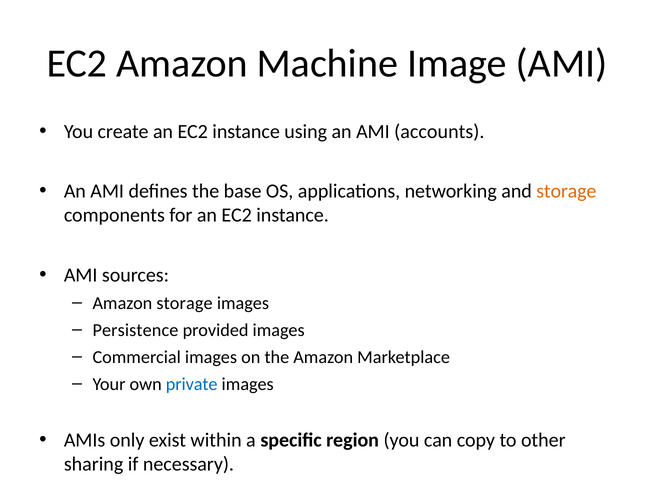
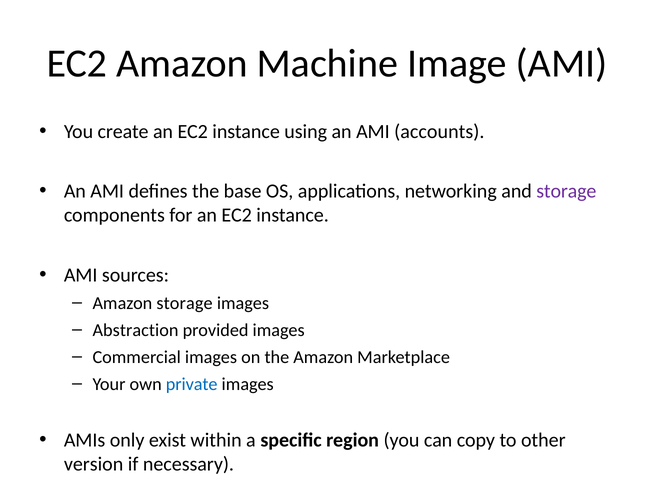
storage at (566, 191) colour: orange -> purple
Persistence: Persistence -> Abstraction
sharing: sharing -> version
